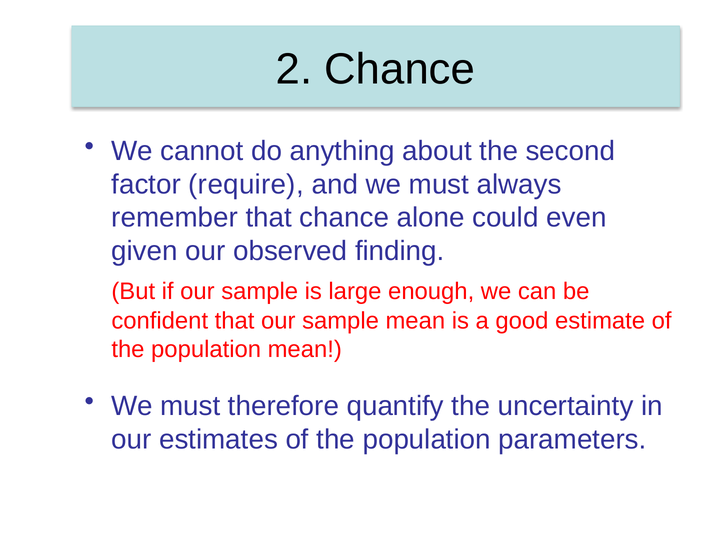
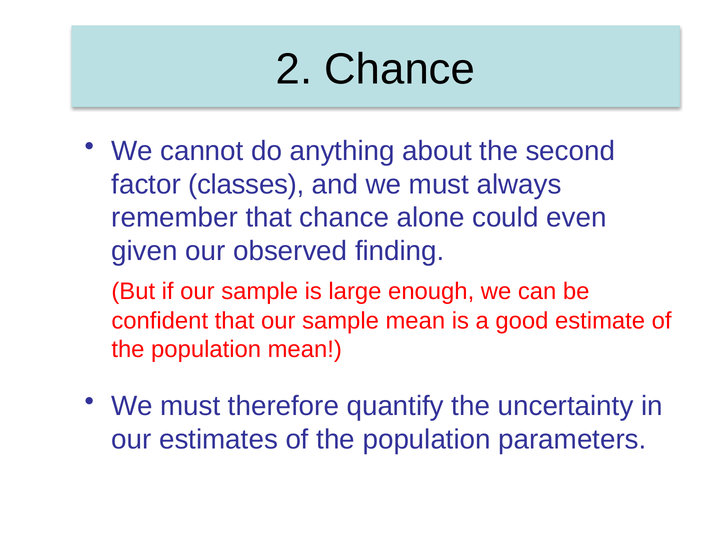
require: require -> classes
